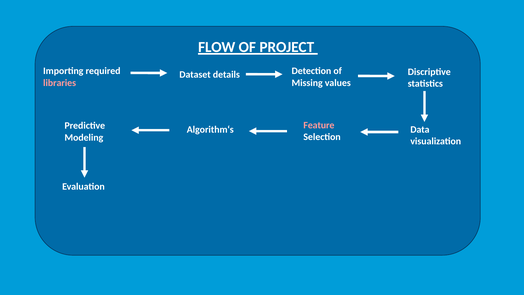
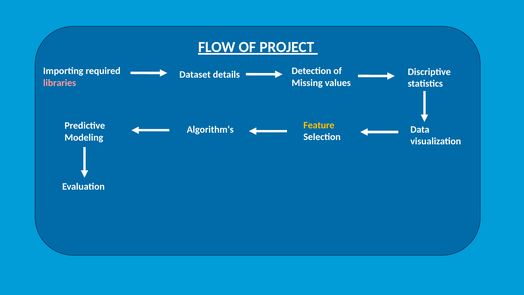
Feature colour: pink -> yellow
